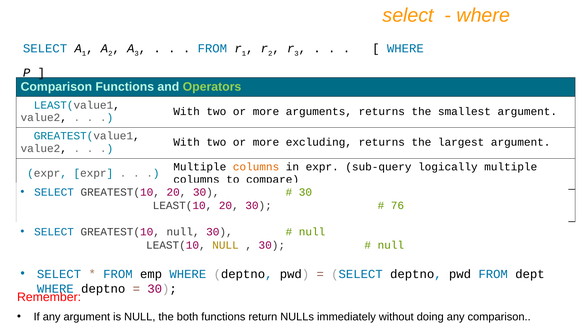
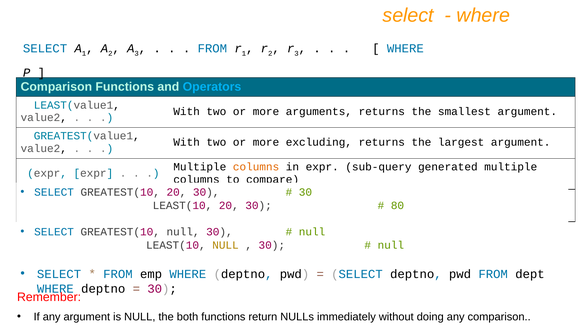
Operators colour: light green -> light blue
logically: logically -> generated
76: 76 -> 80
